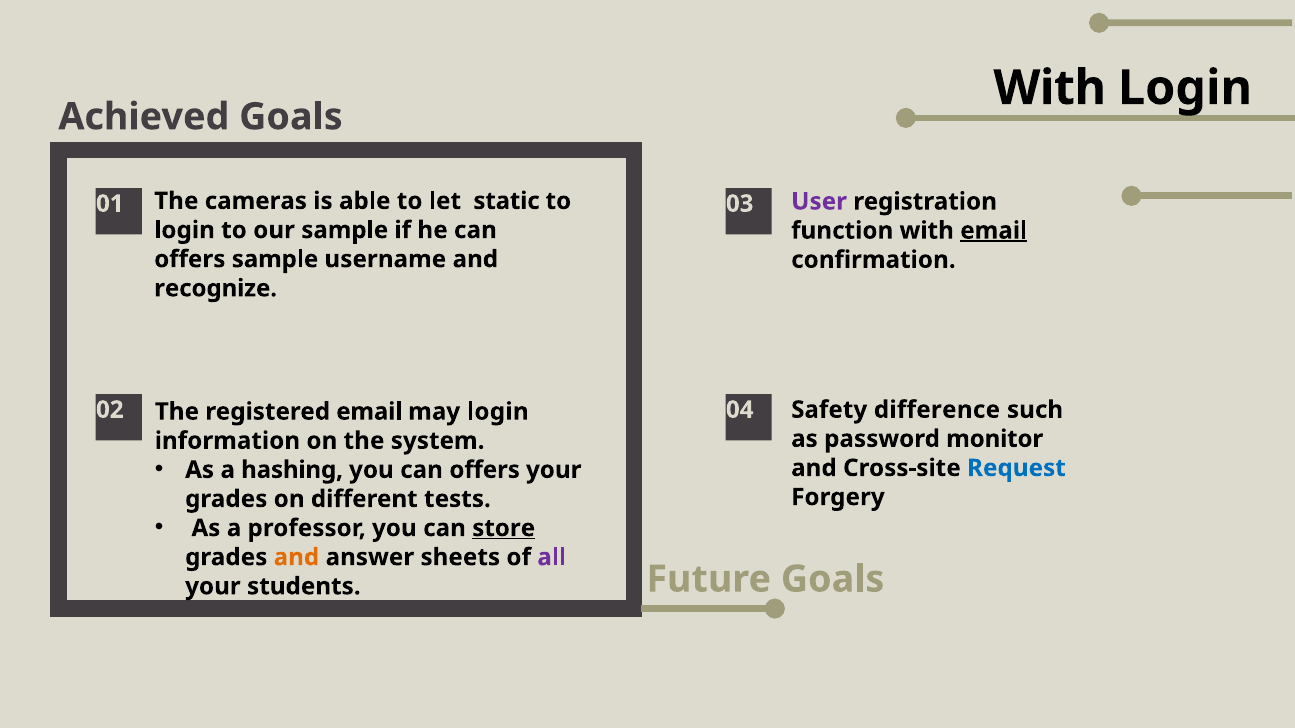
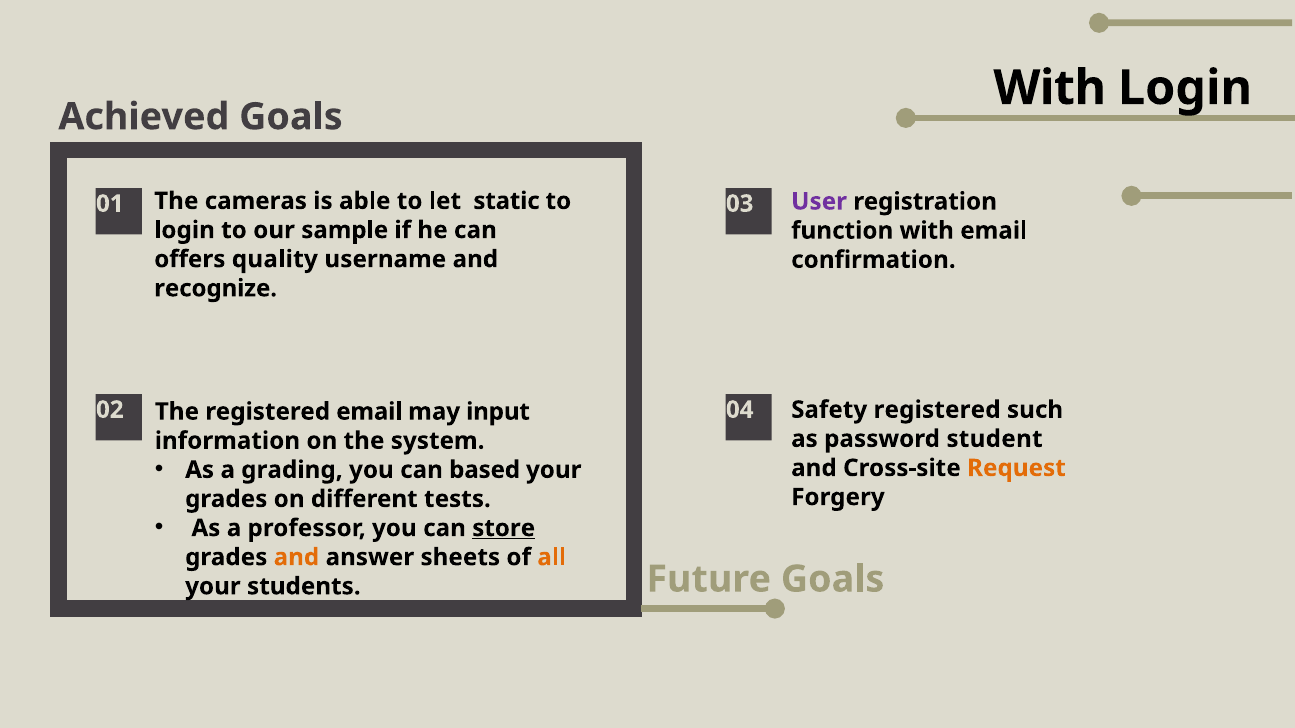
email at (994, 231) underline: present -> none
offers sample: sample -> quality
Safety difference: difference -> registered
may login: login -> input
monitor: monitor -> student
hashing: hashing -> grading
you can offers: offers -> based
Request colour: blue -> orange
all colour: purple -> orange
